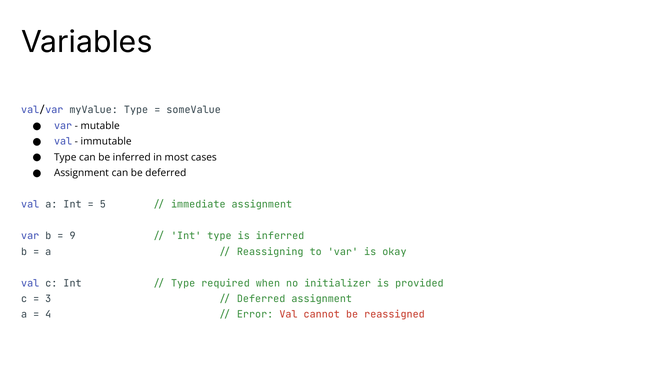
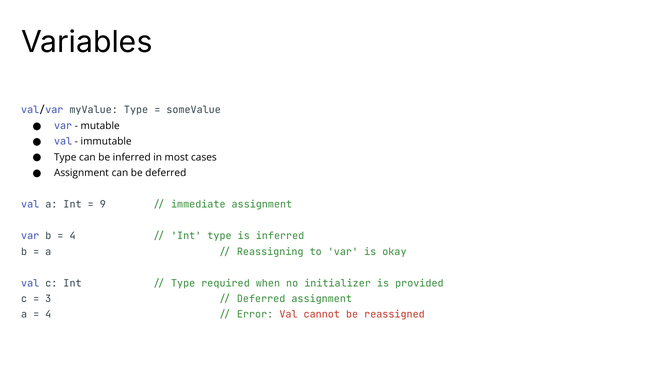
5: 5 -> 9
9 at (73, 236): 9 -> 4
